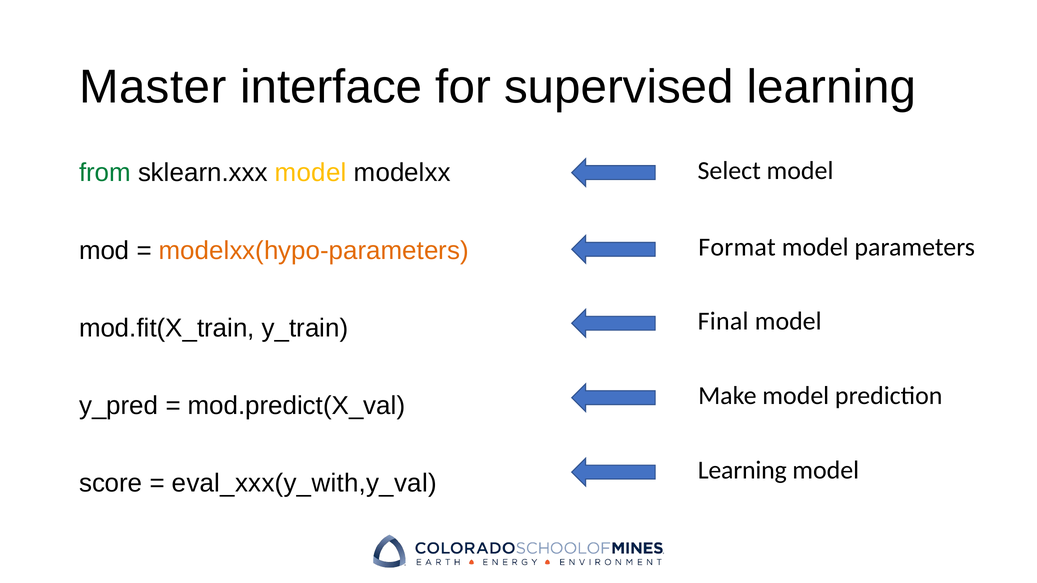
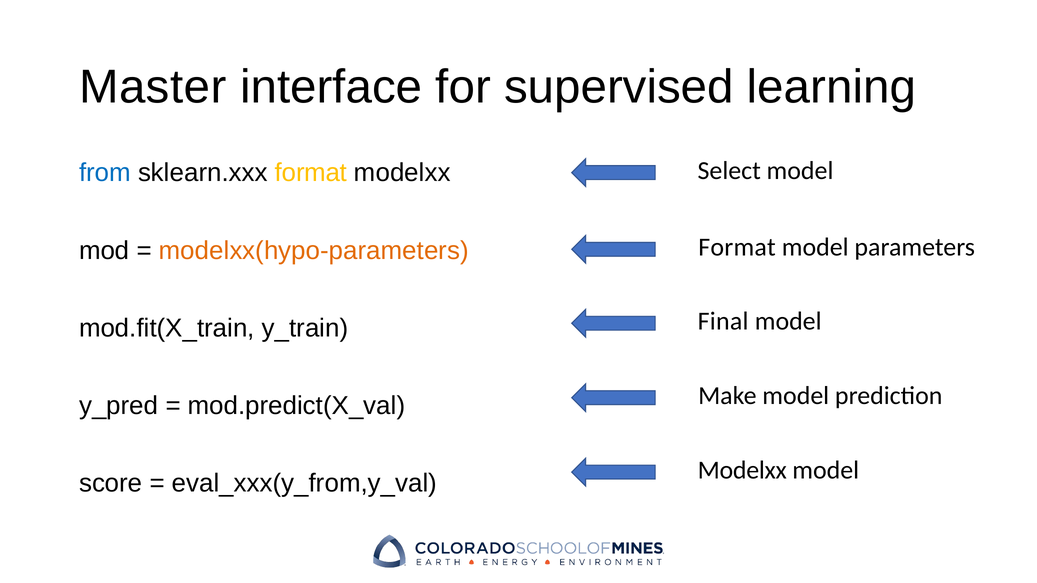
from colour: green -> blue
sklearn.xxx model: model -> format
Learning at (742, 470): Learning -> Modelxx
eval_xxx(y_with,y_val: eval_xxx(y_with,y_val -> eval_xxx(y_from,y_val
